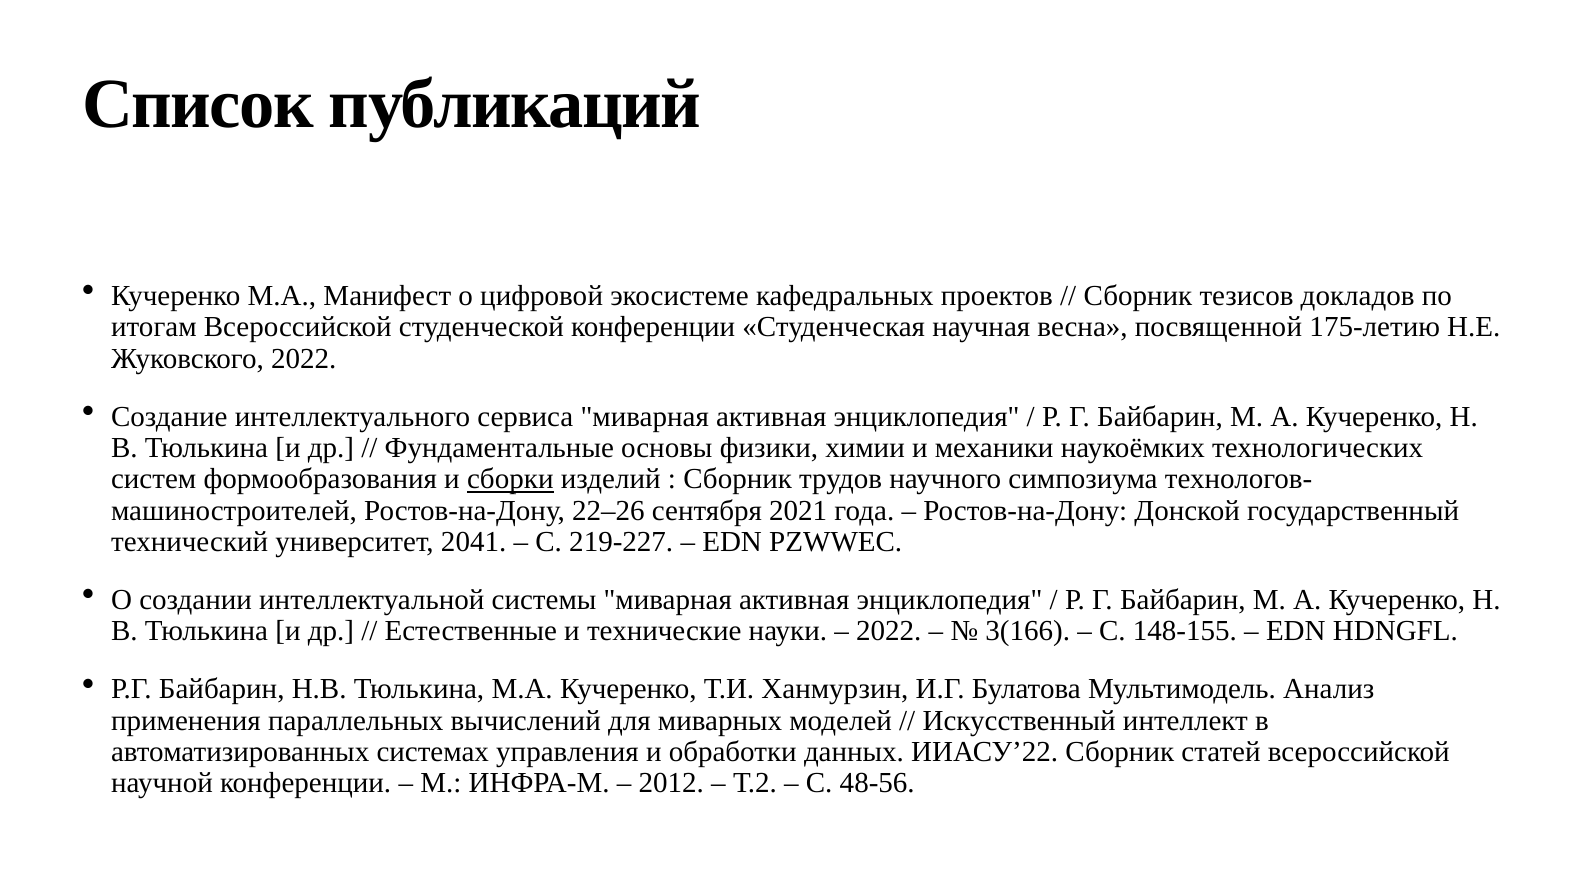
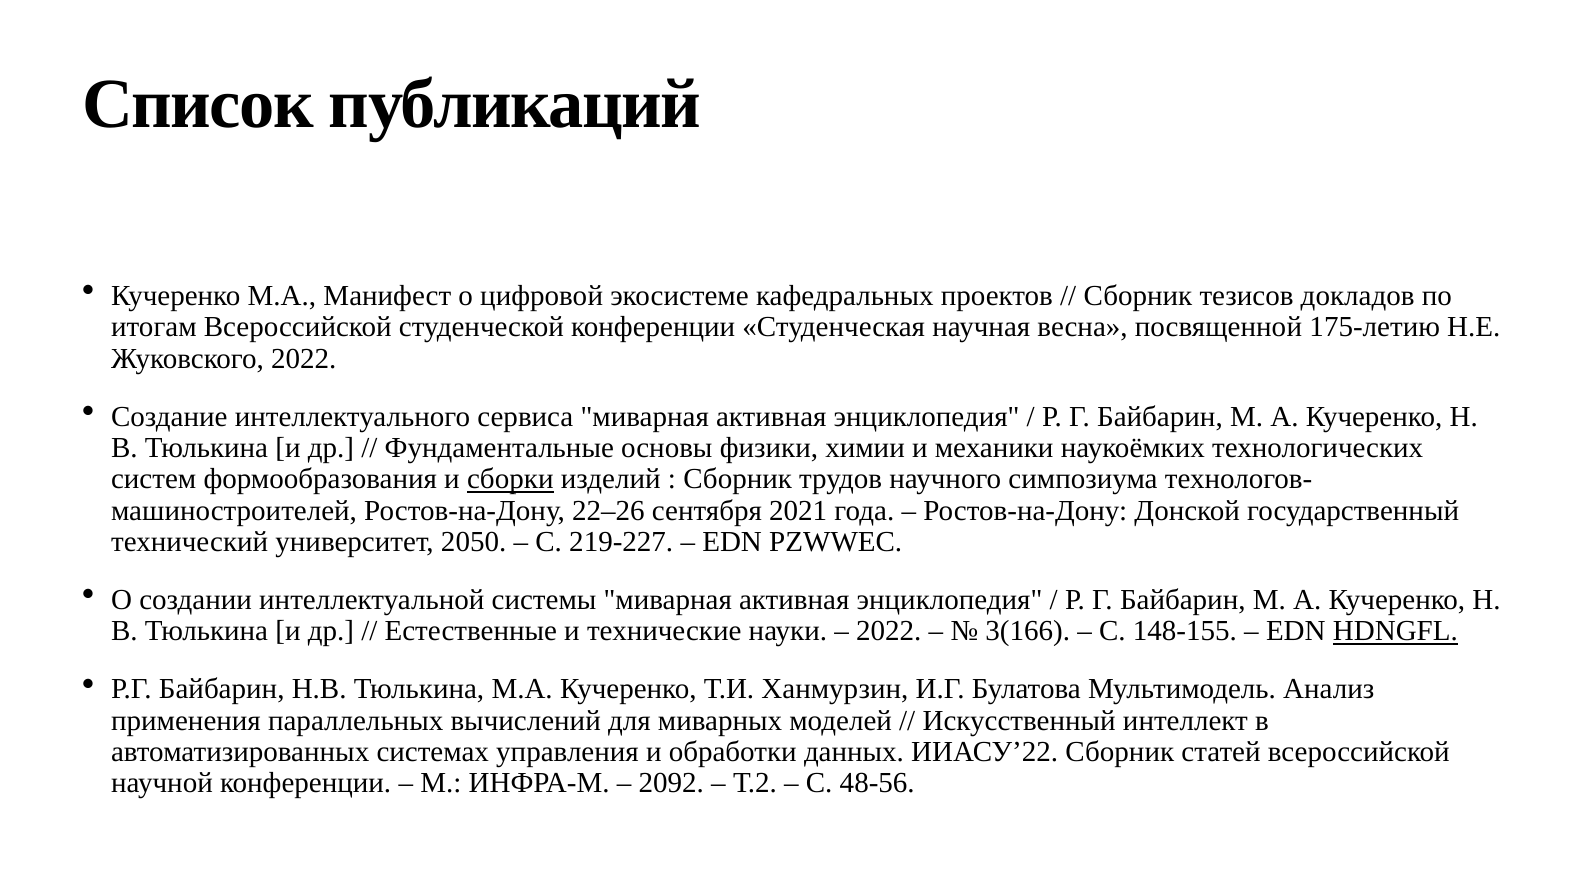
2041: 2041 -> 2050
HDNGFL underline: none -> present
2012: 2012 -> 2092
